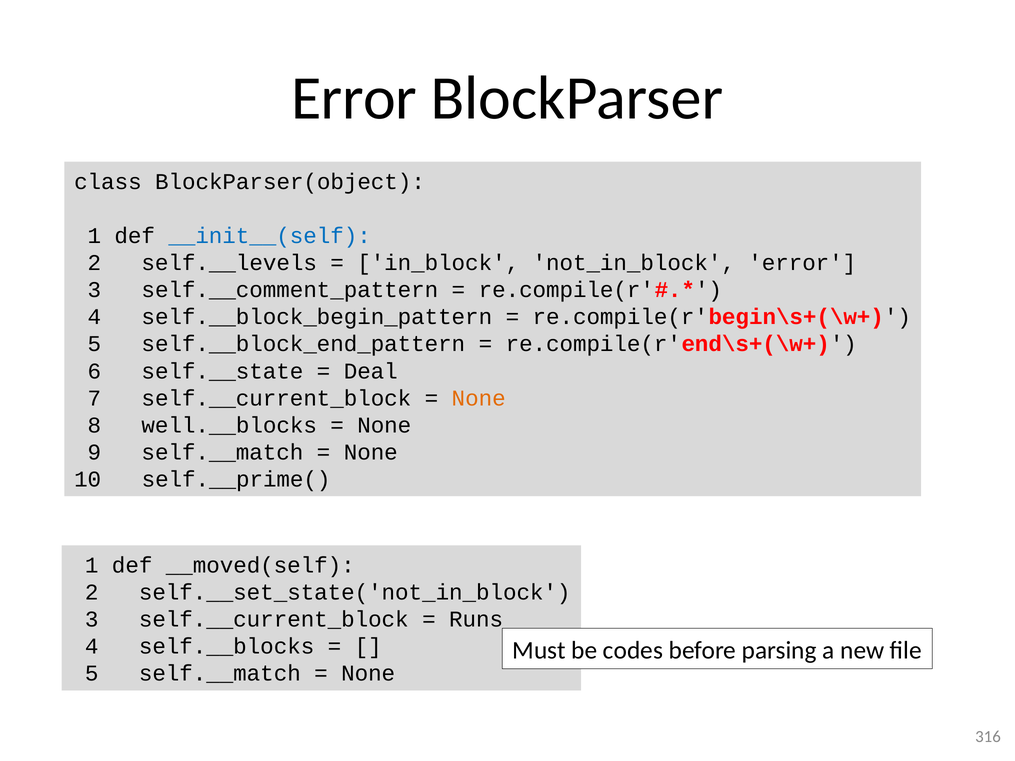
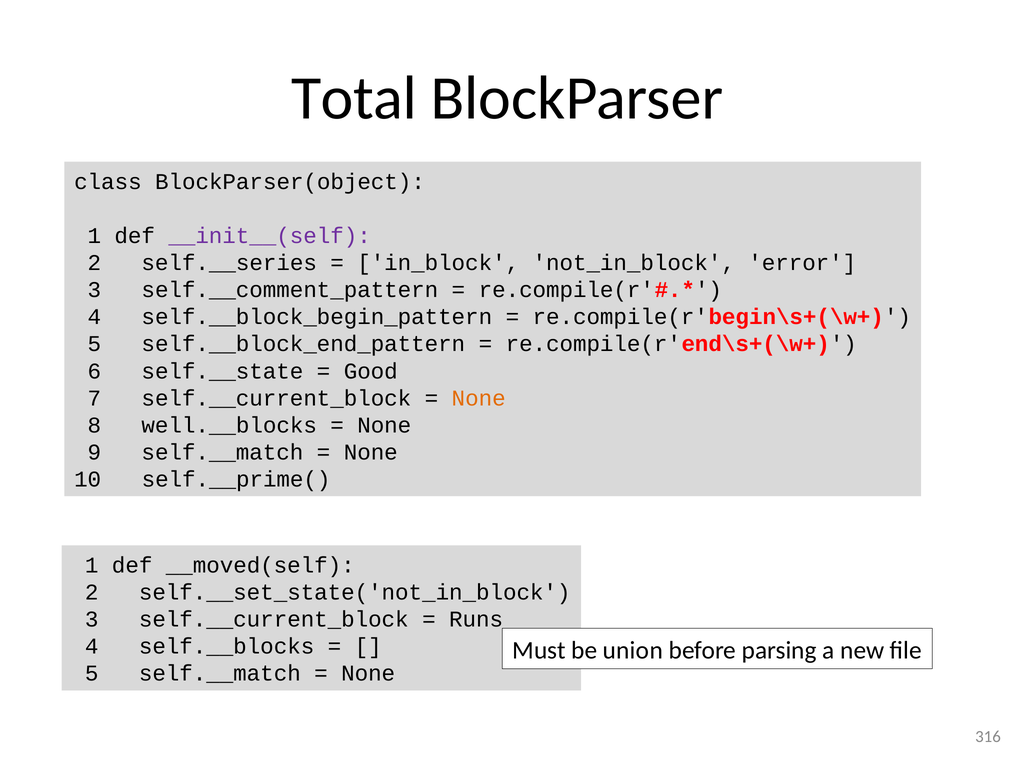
Error at (354, 98): Error -> Total
__init__(self colour: blue -> purple
self.__levels: self.__levels -> self.__series
Deal: Deal -> Good
codes: codes -> union
